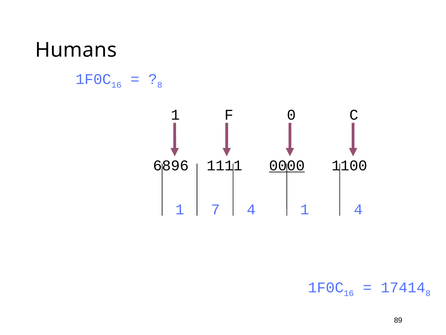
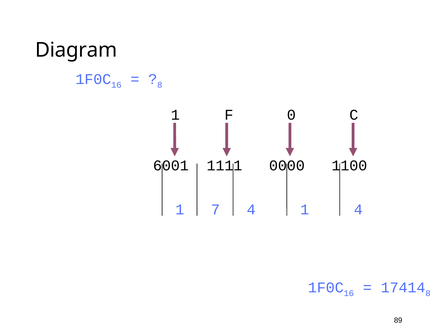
Humans: Humans -> Diagram
6896: 6896 -> 6001
0000 underline: present -> none
